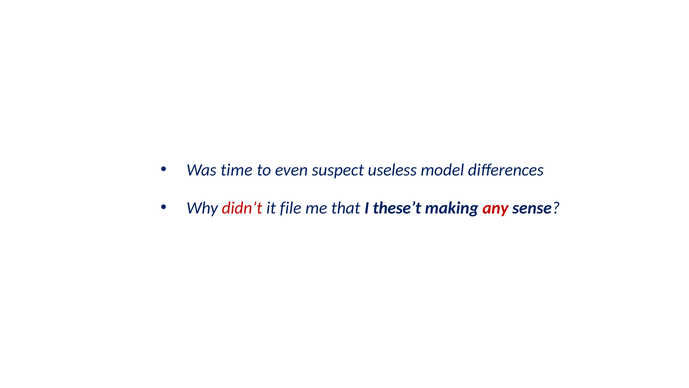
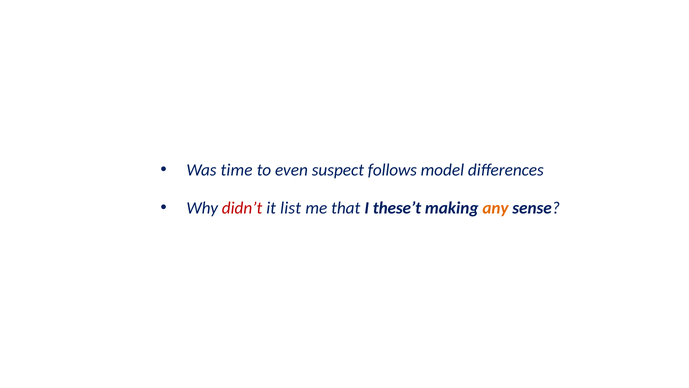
useless: useless -> follows
file: file -> list
any colour: red -> orange
